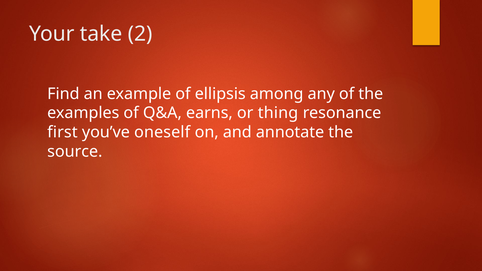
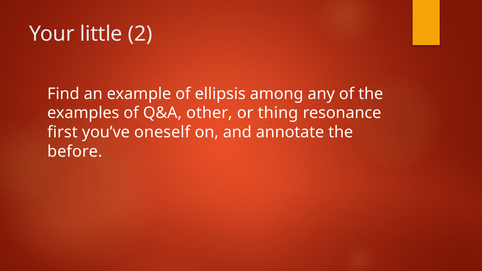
take: take -> little
earns: earns -> other
source: source -> before
